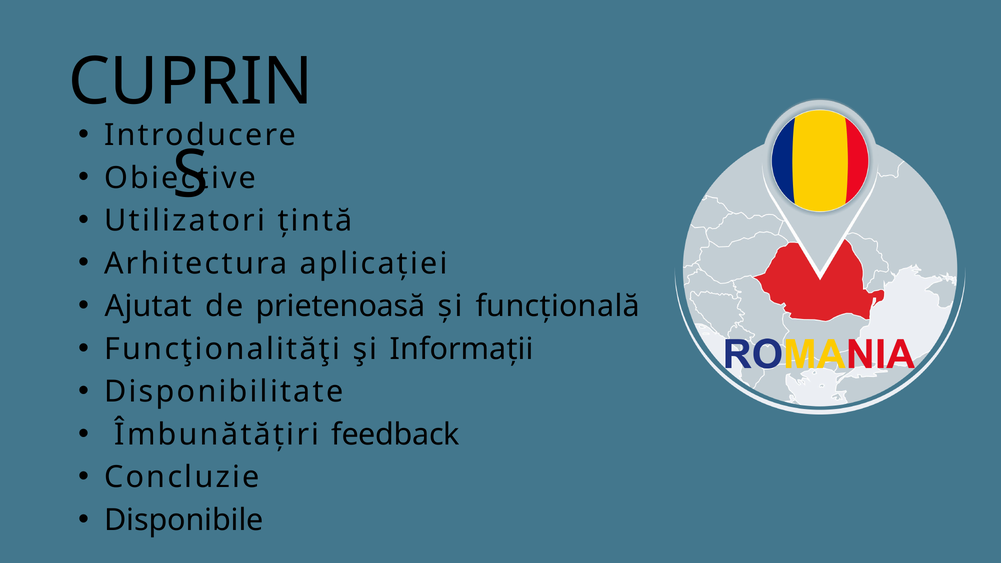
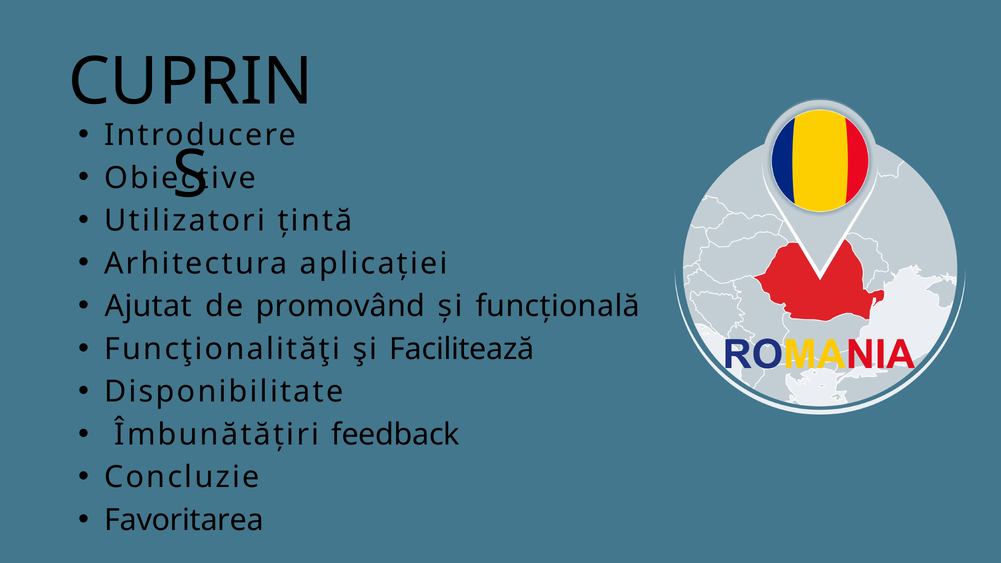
prietenoasă: prietenoasă -> promovând
Informații: Informații -> Facilitează
Disponibile: Disponibile -> Favoritarea
